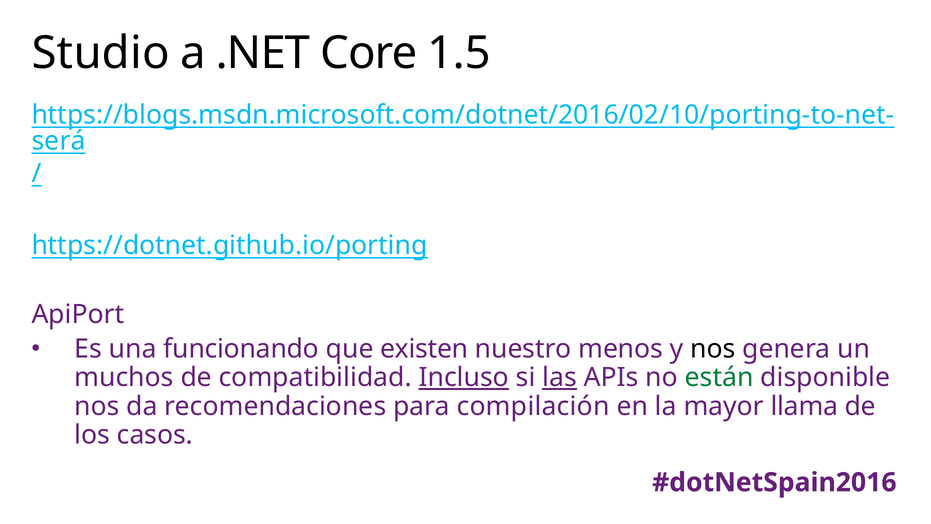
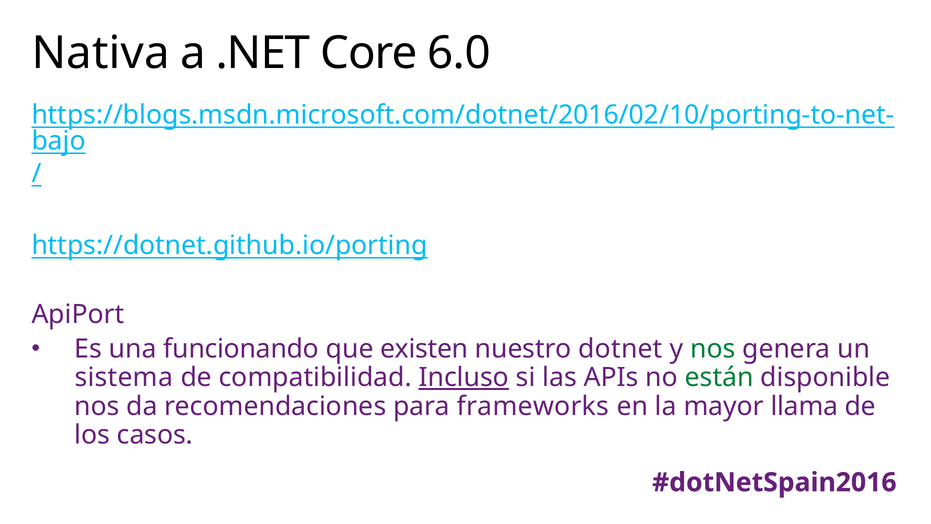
Studio: Studio -> Nativa
1.5: 1.5 -> 6.0
será: será -> bajo
menos: menos -> dotnet
nos at (713, 349) colour: black -> green
muchos: muchos -> sistema
las underline: present -> none
compilación: compilación -> frameworks
